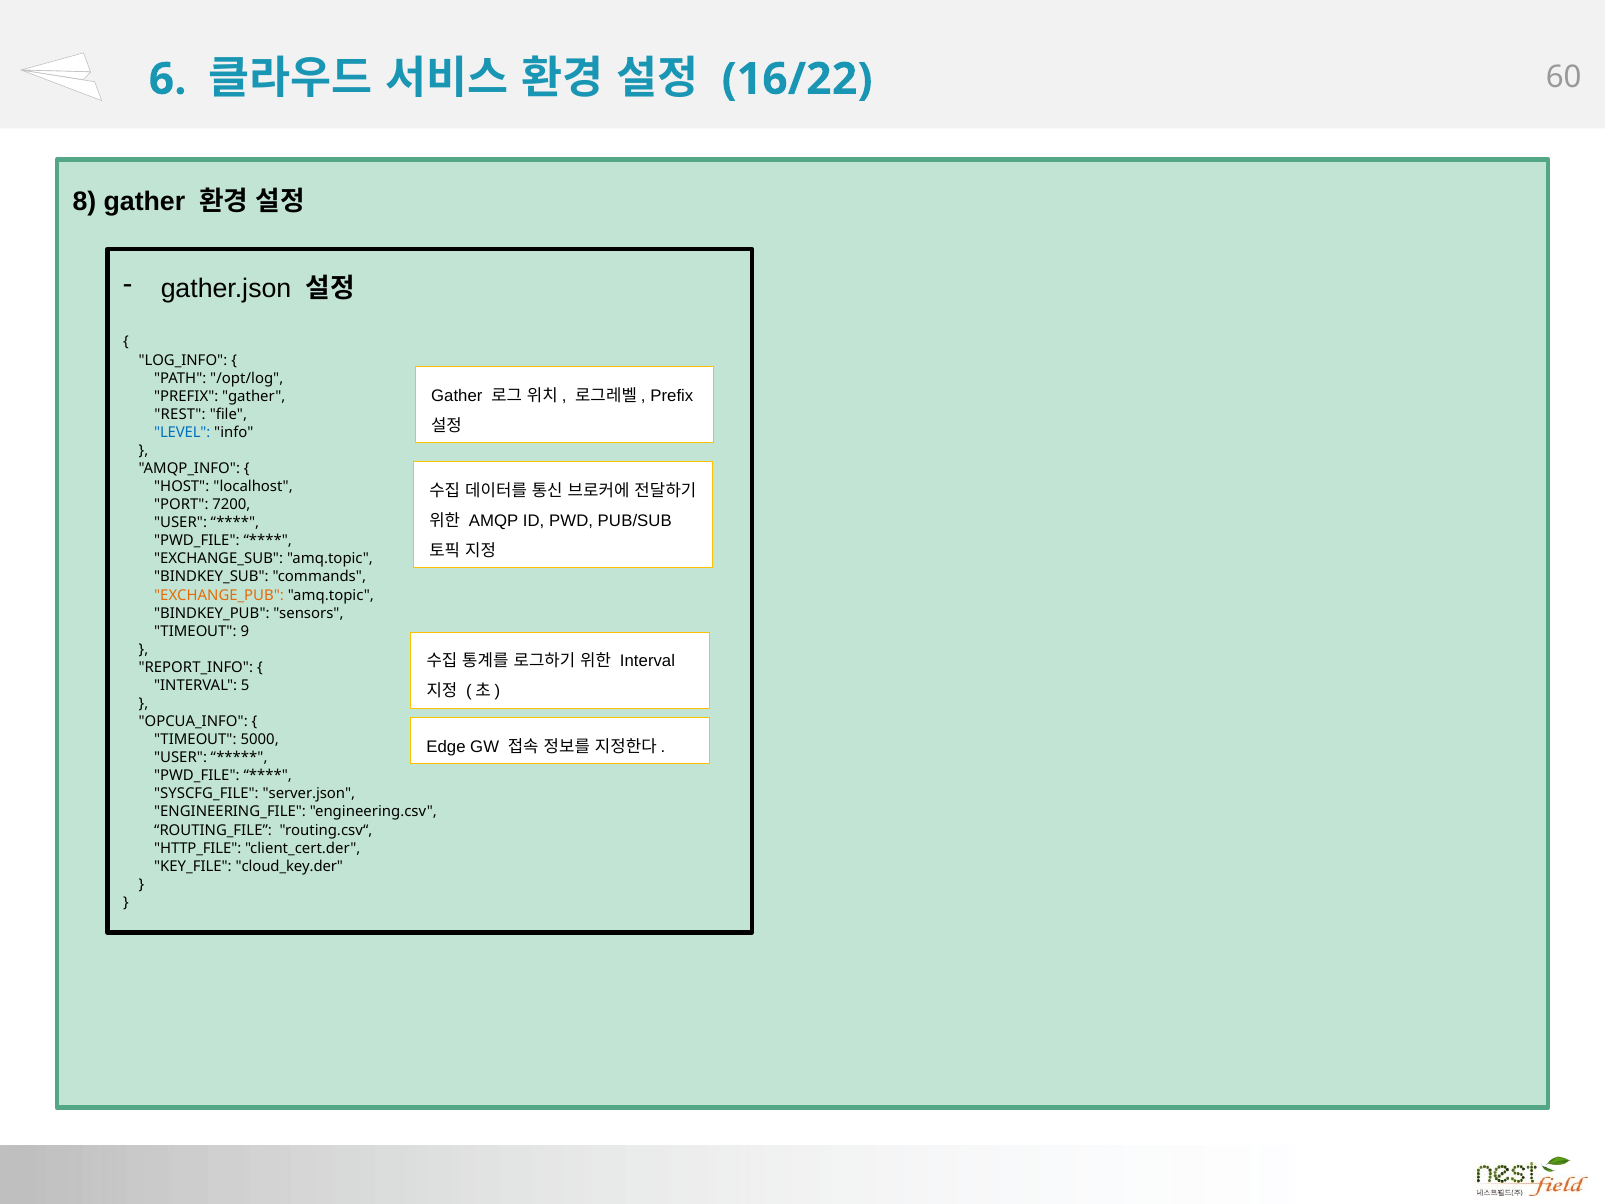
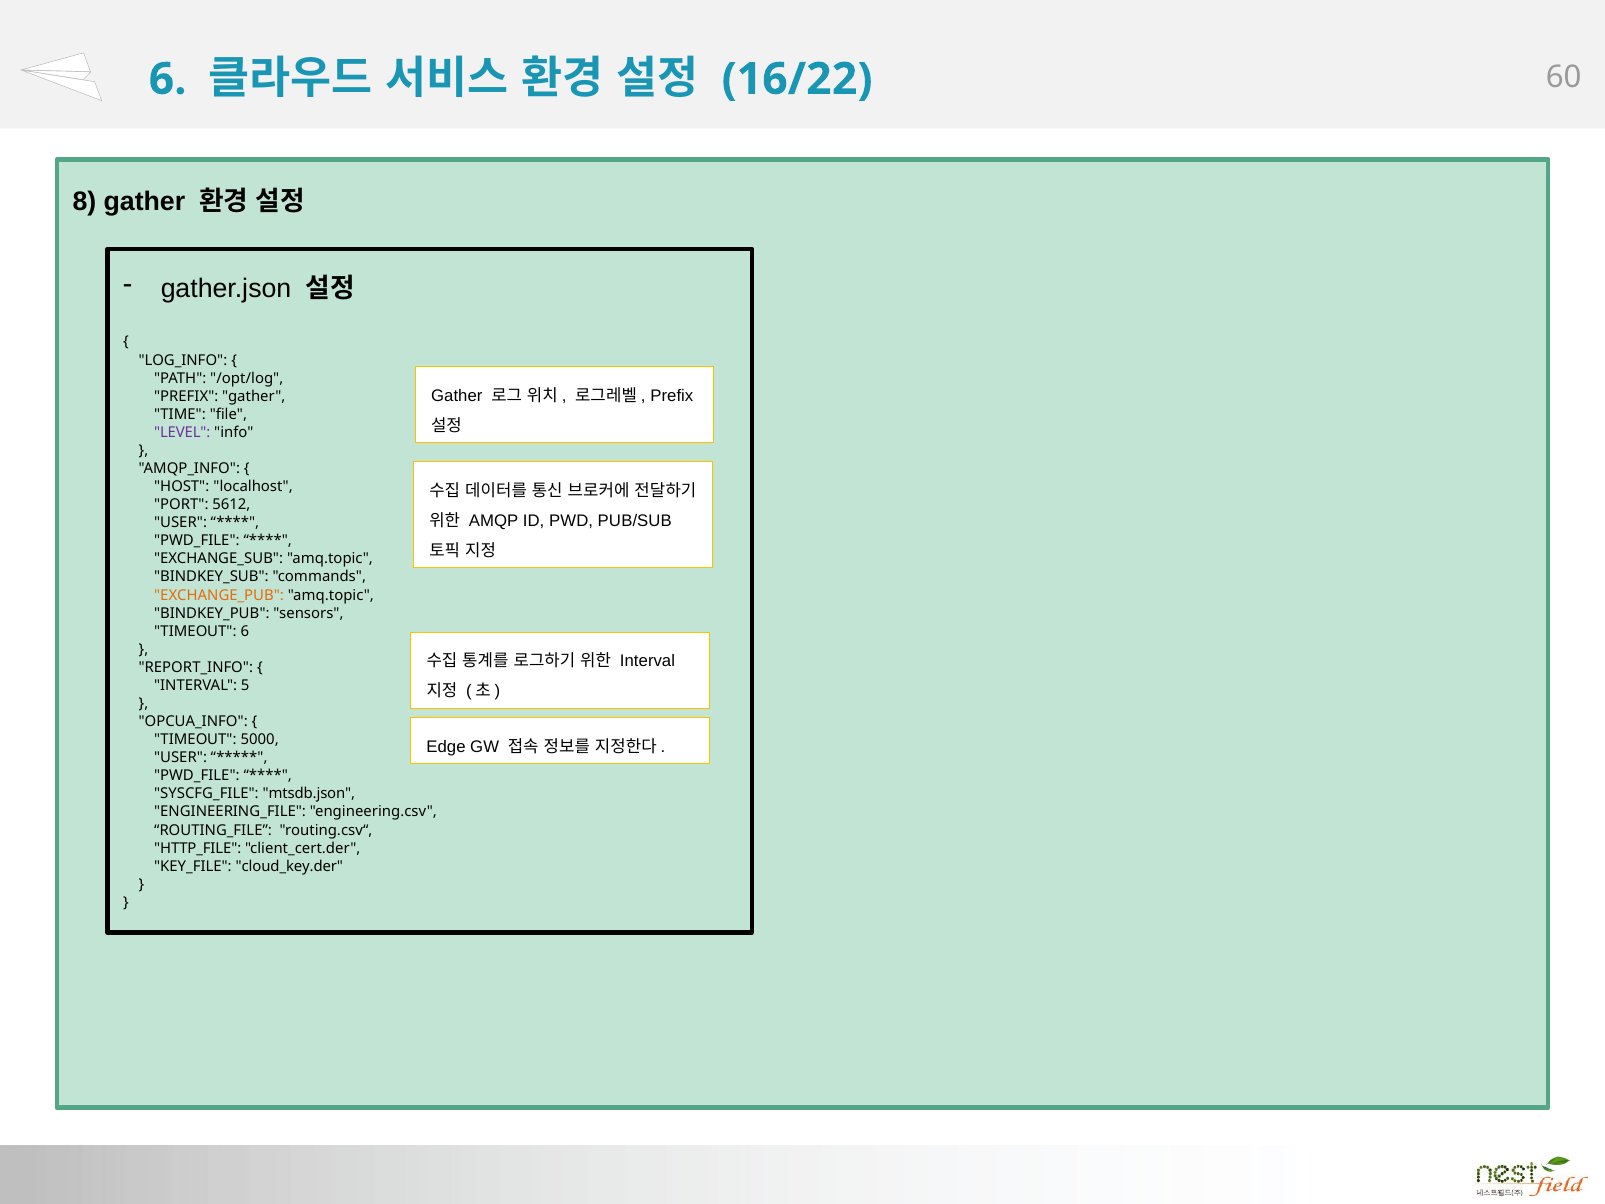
REST: REST -> TIME
LEVEL colour: blue -> purple
7200: 7200 -> 5612
TIMEOUT 9: 9 -> 6
server.json: server.json -> mtsdb.json
